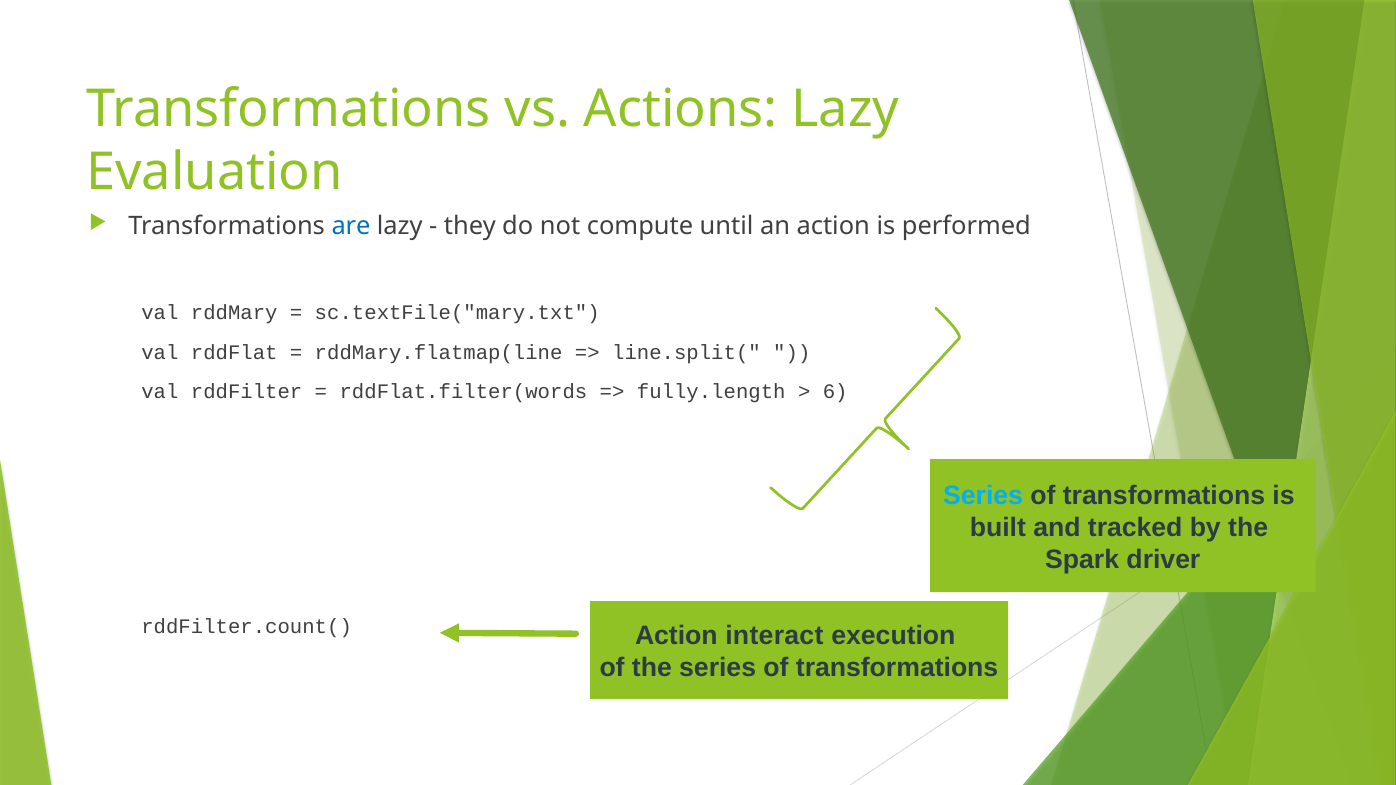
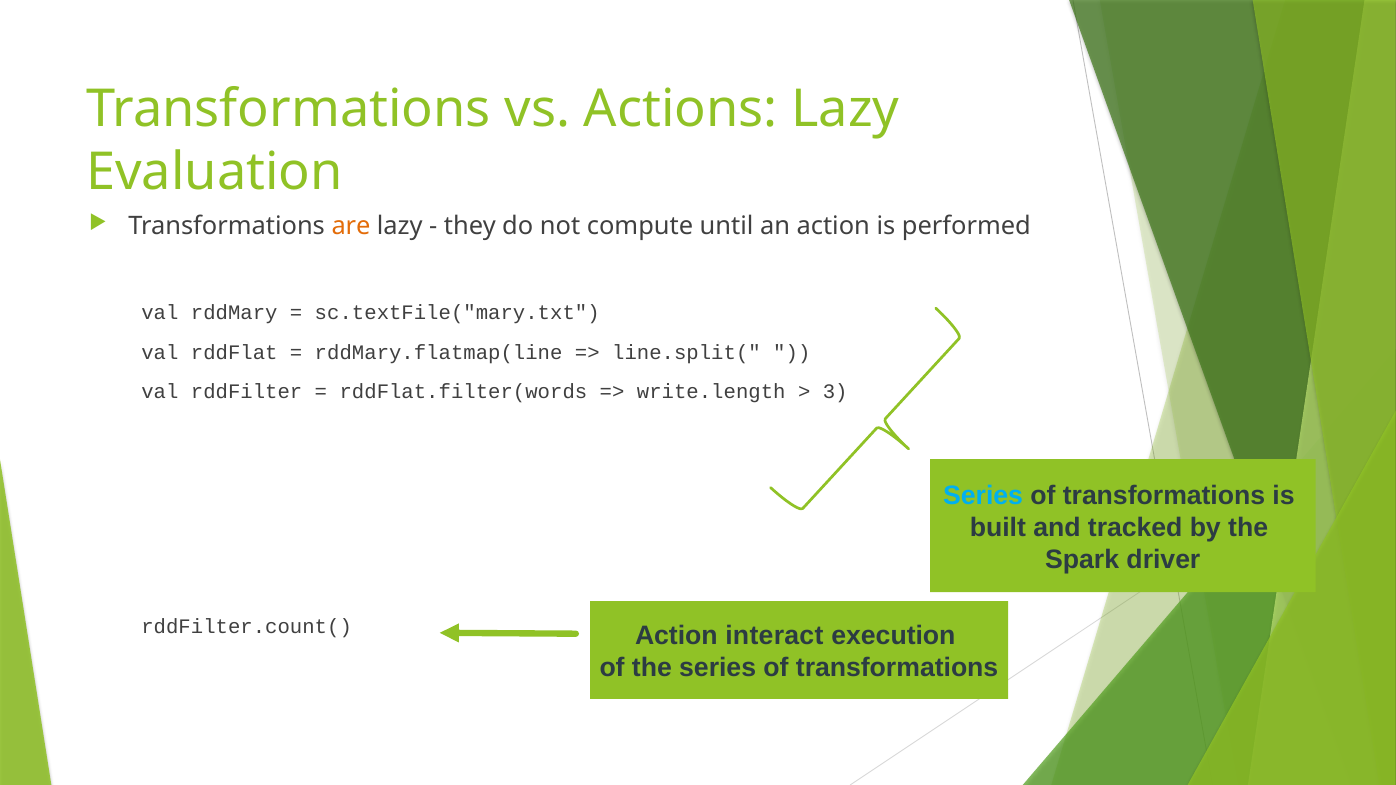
are colour: blue -> orange
fully.length: fully.length -> write.length
6: 6 -> 3
